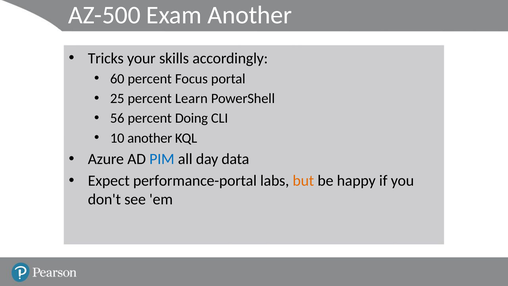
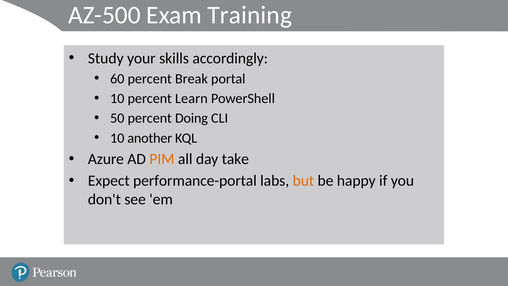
Another at (250, 15): Another -> Training
Tricks: Tricks -> Study
Focus: Focus -> Break
25 at (117, 98): 25 -> 10
56: 56 -> 50
PIM colour: blue -> orange
data: data -> take
